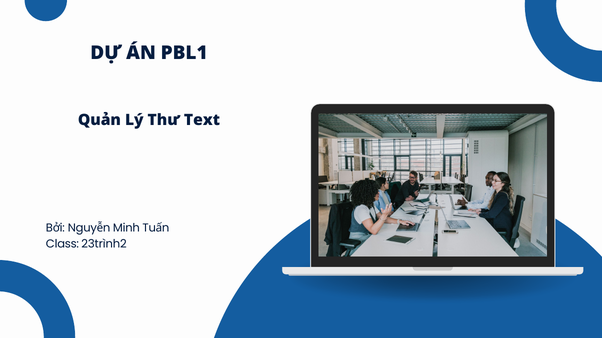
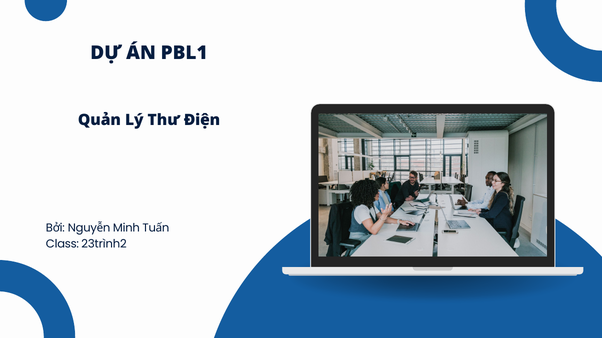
Text: Text -> Điện
